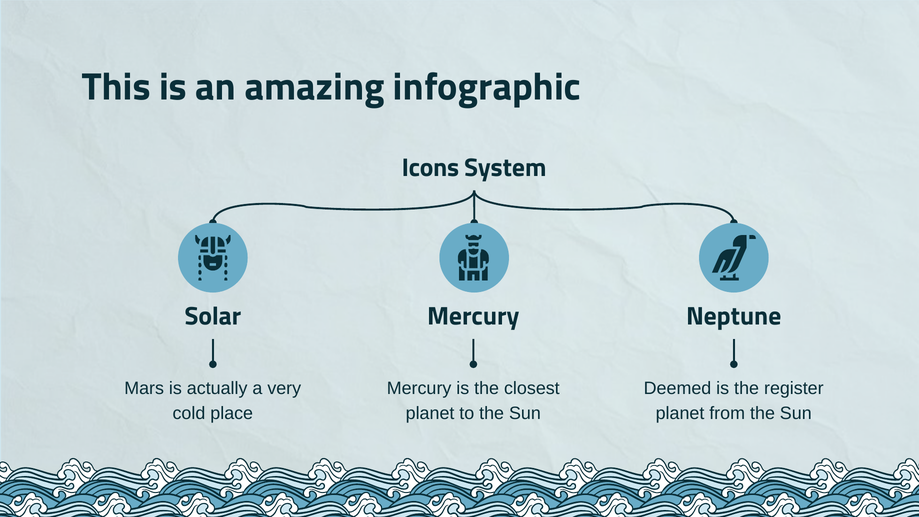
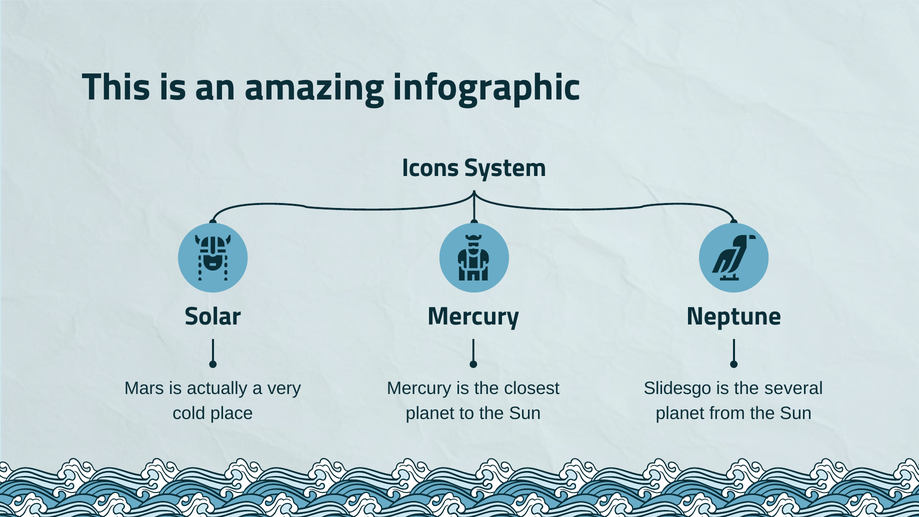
Deemed: Deemed -> Slidesgo
register: register -> several
